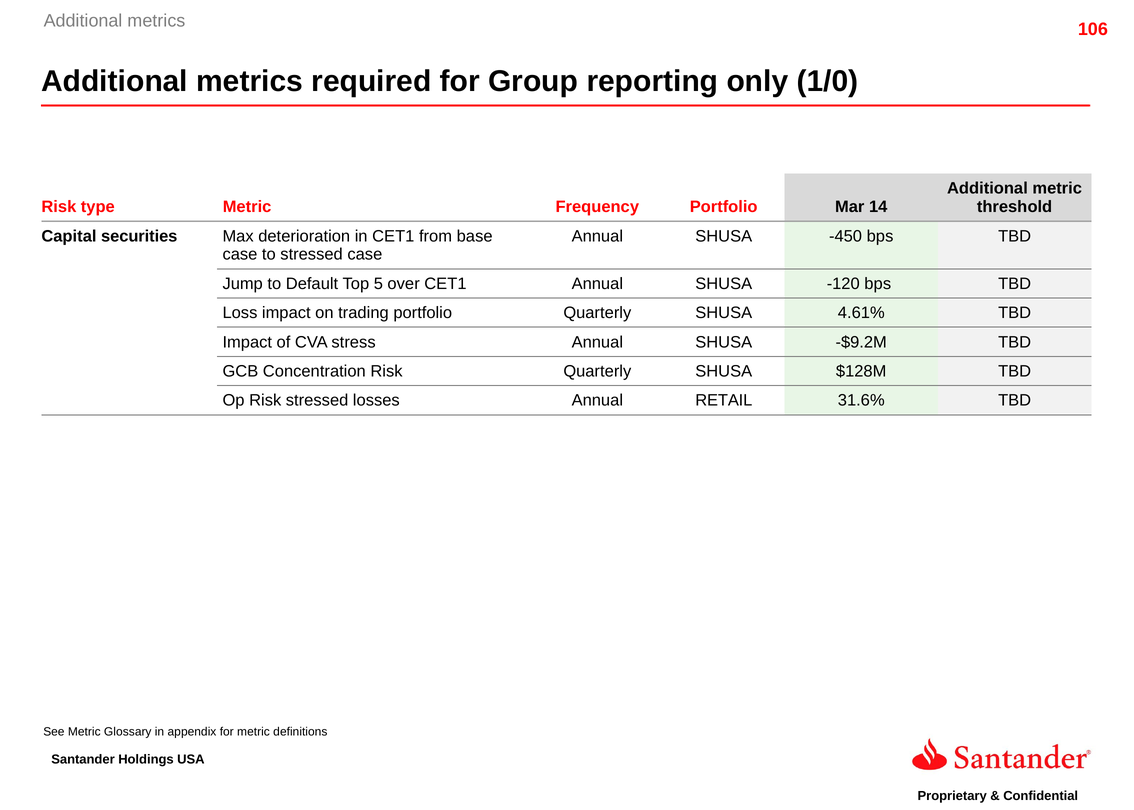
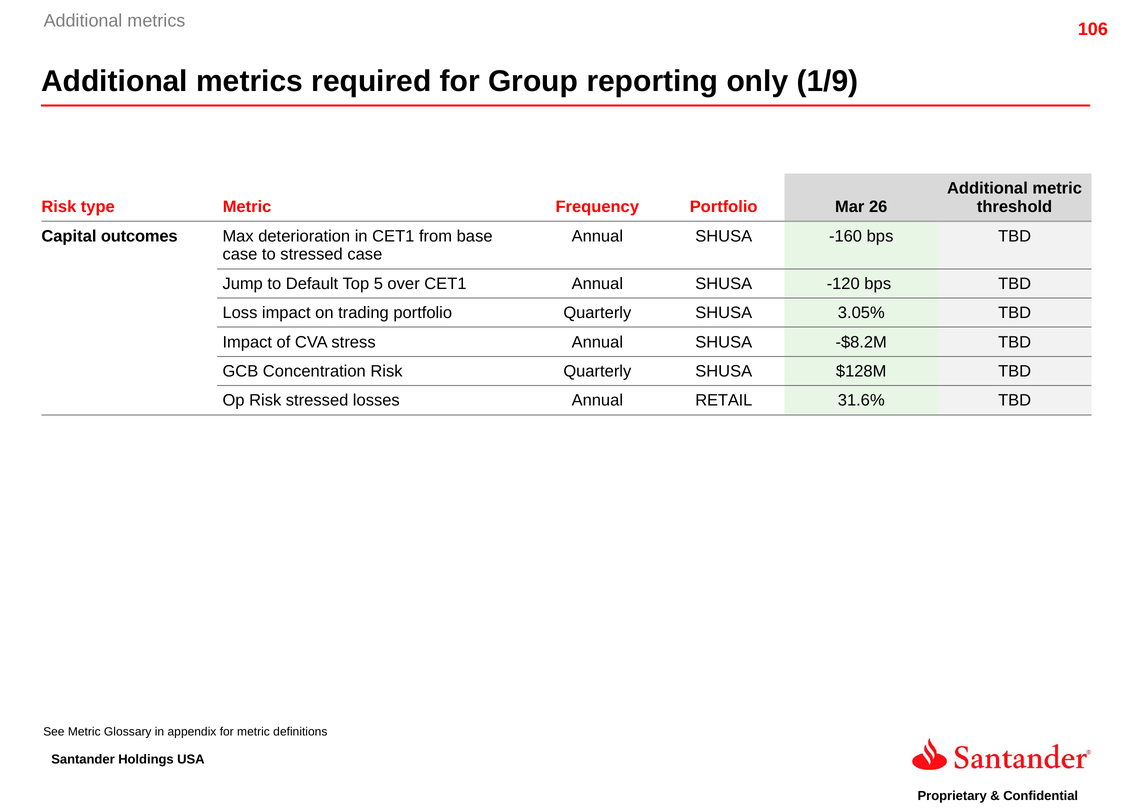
1/0: 1/0 -> 1/9
14: 14 -> 26
securities: securities -> outcomes
-450: -450 -> -160
4.61%: 4.61% -> 3.05%
-$9.2M: -$9.2M -> -$8.2M
